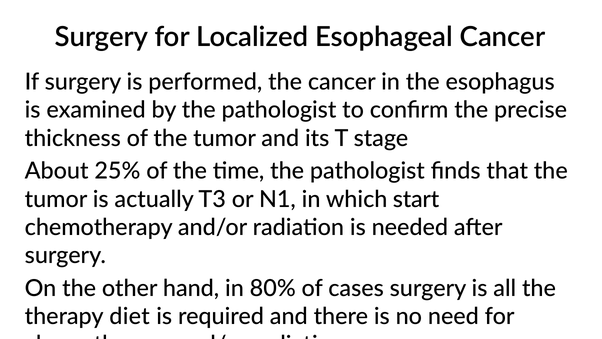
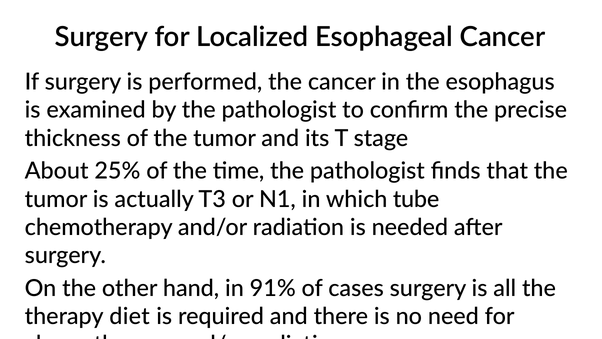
start: start -> tube
80%: 80% -> 91%
